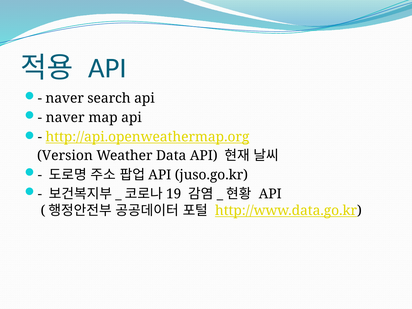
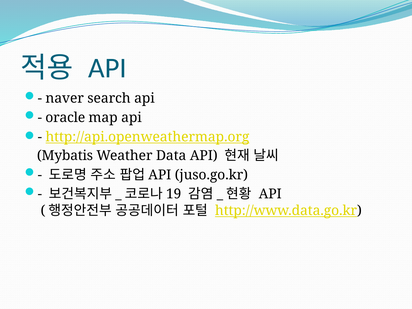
naver at (65, 118): naver -> oracle
Version: Version -> Mybatis
